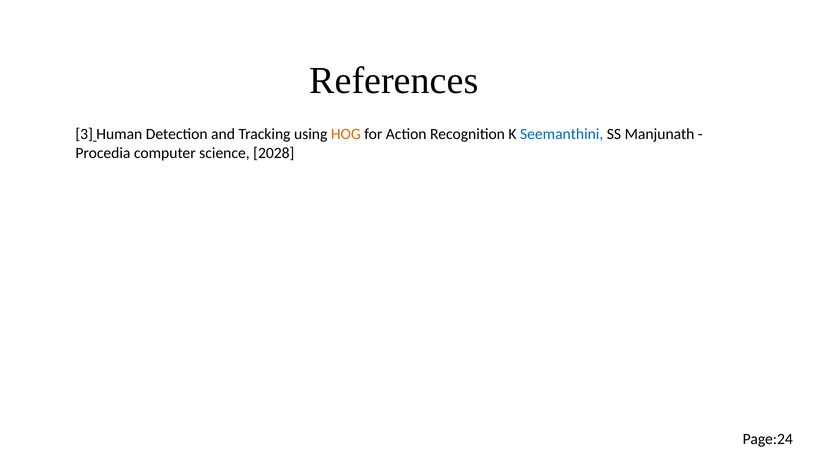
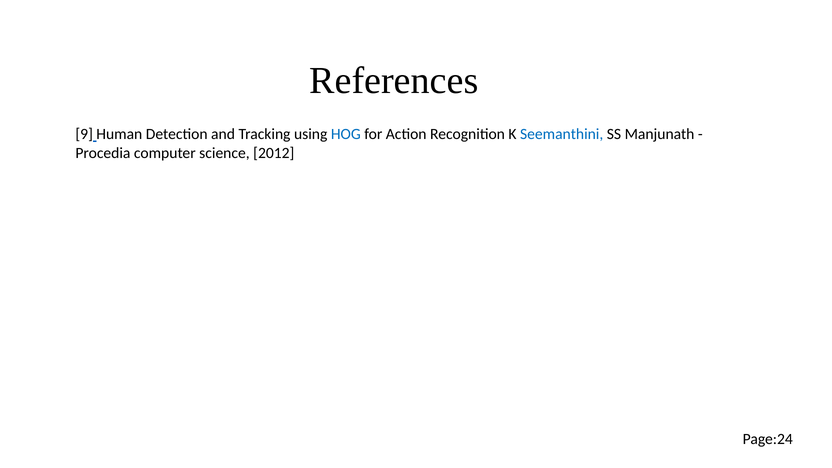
3: 3 -> 9
HOG colour: orange -> blue
2028: 2028 -> 2012
